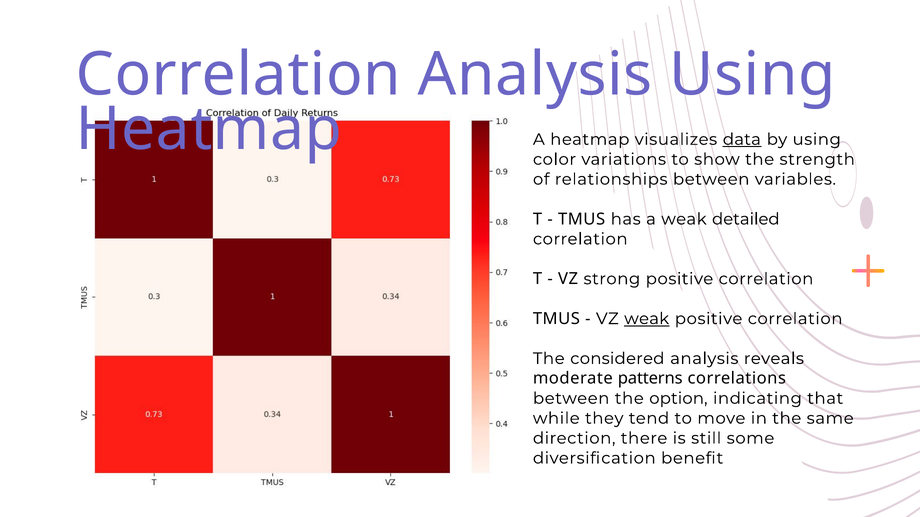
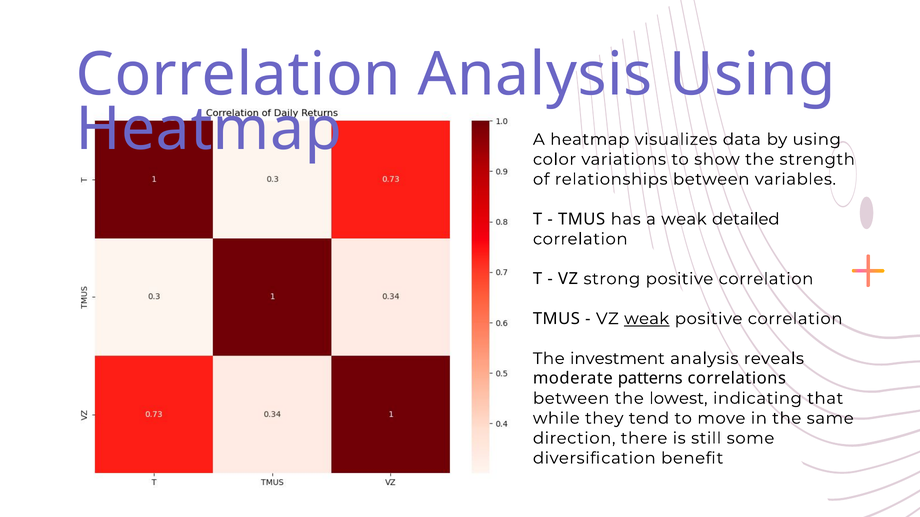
data underline: present -> none
considered: considered -> investment
option: option -> lowest
